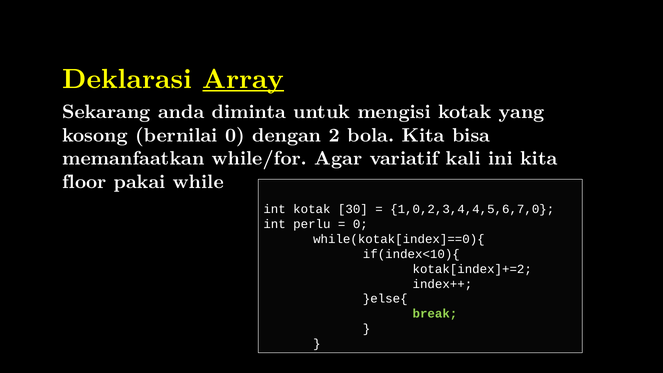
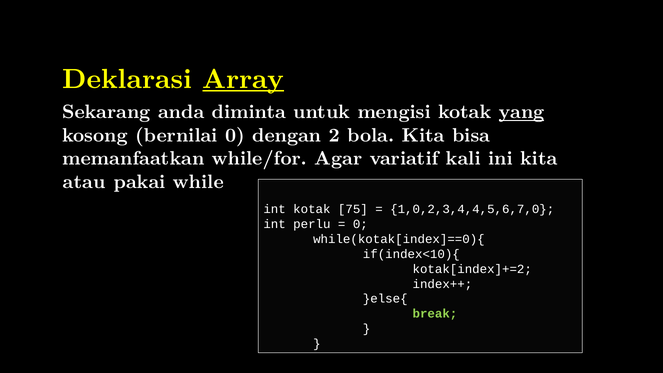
yang underline: none -> present
floor: floor -> atau
30: 30 -> 75
